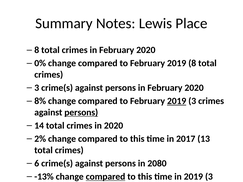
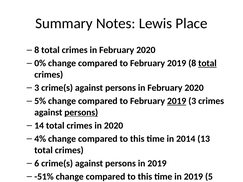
total at (207, 63) underline: none -> present
8%: 8% -> 5%
2%: 2% -> 4%
2017: 2017 -> 2014
persons in 2080: 2080 -> 2019
-13%: -13% -> -51%
compared at (106, 177) underline: present -> none
in 2019 3: 3 -> 5
